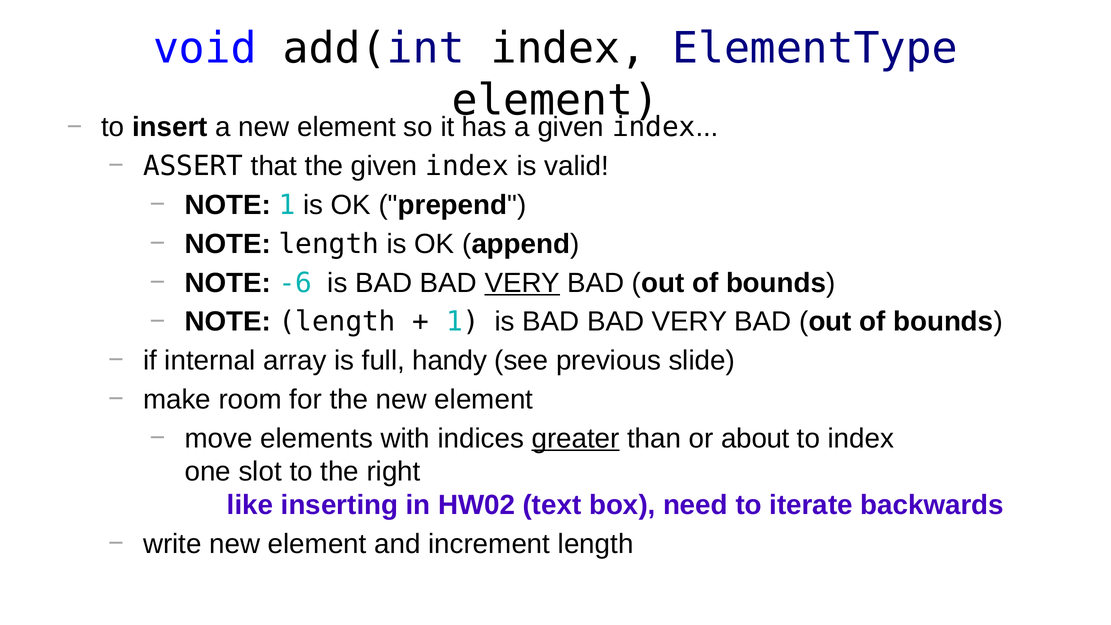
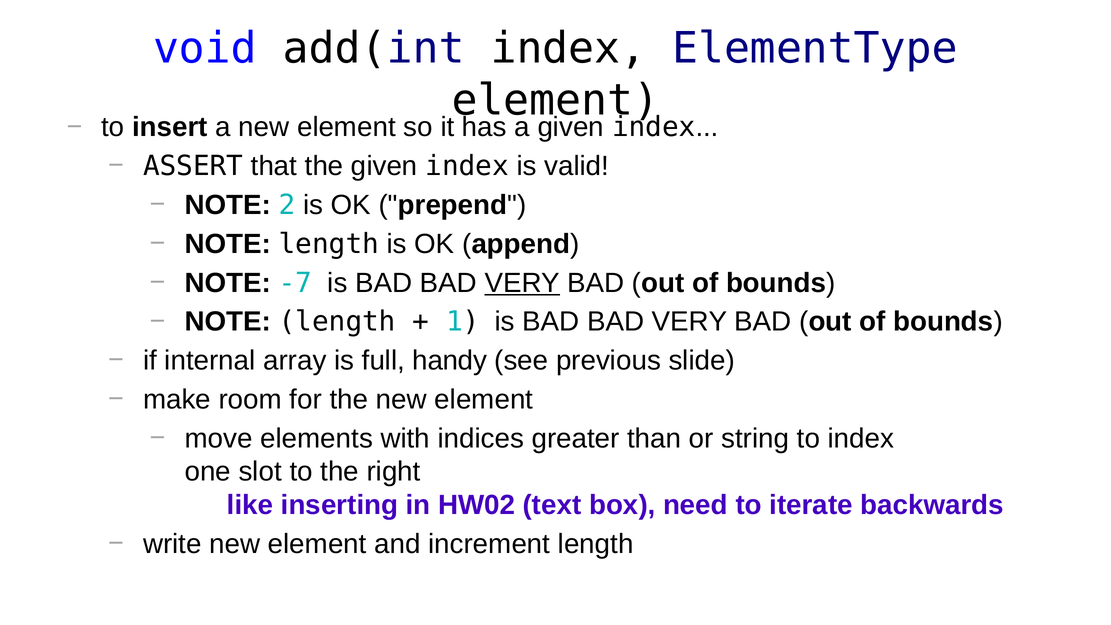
NOTE 1: 1 -> 2
-6: -6 -> -7
greater underline: present -> none
about: about -> string
